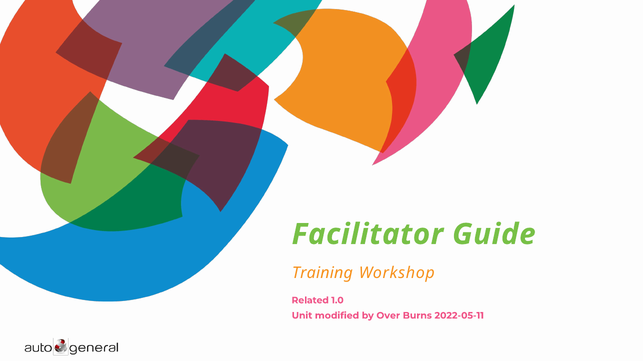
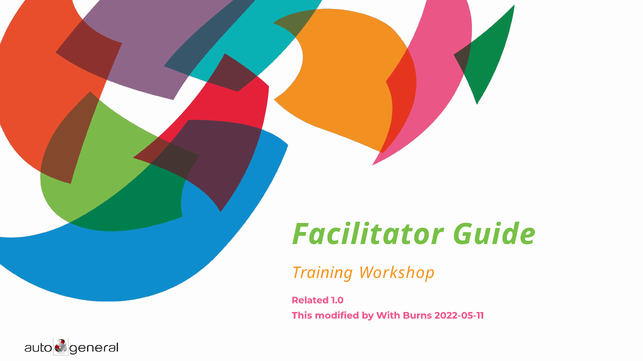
Unit: Unit -> This
Over: Over -> With
